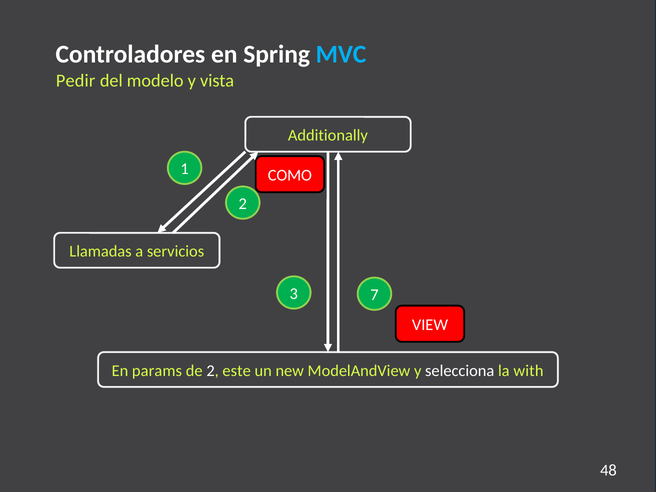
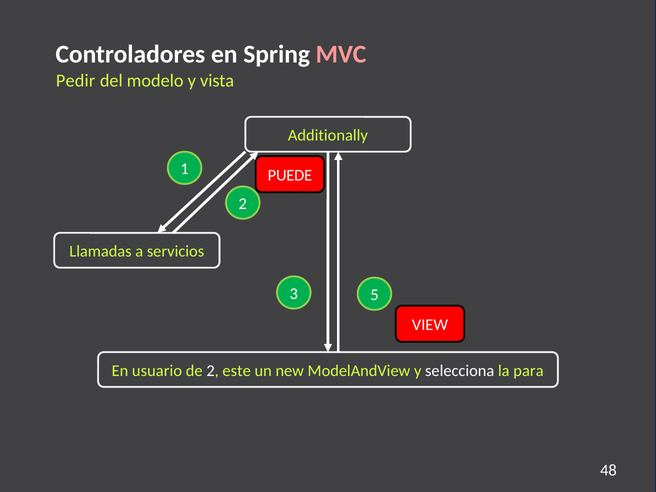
MVC colour: light blue -> pink
COMO: COMO -> PUEDE
7: 7 -> 5
params: params -> usuario
with: with -> para
